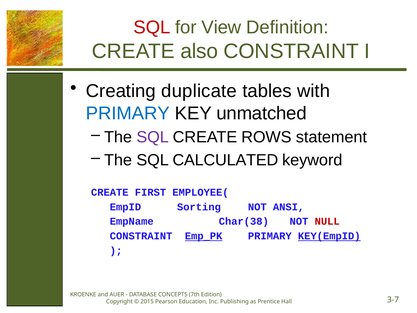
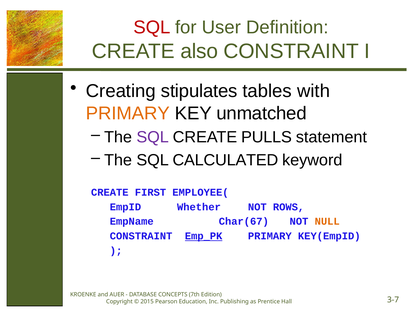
View: View -> User
duplicate: duplicate -> stipulates
PRIMARY at (128, 113) colour: blue -> orange
ROWS: ROWS -> PULLS
Sorting: Sorting -> Whether
ANSI: ANSI -> ROWS
Char(38: Char(38 -> Char(67
NULL colour: red -> orange
KEY(EmpID underline: present -> none
